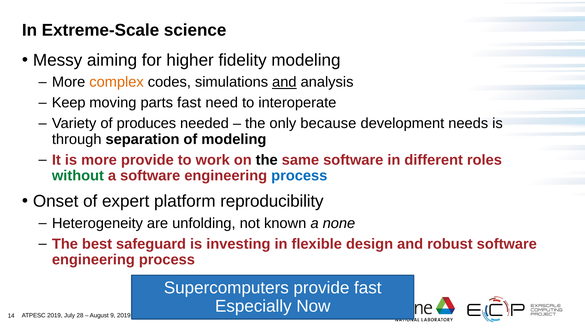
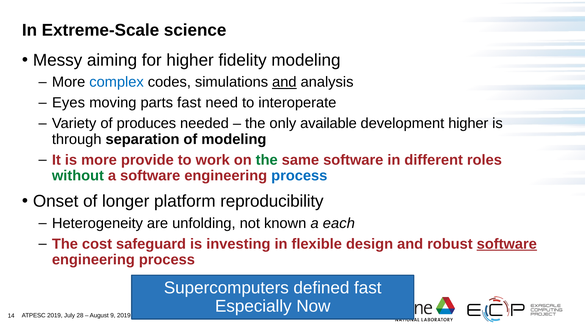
complex colour: orange -> blue
Keep: Keep -> Eyes
because: because -> available
development needs: needs -> higher
the at (267, 160) colour: black -> green
expert: expert -> longer
none: none -> each
best: best -> cost
software at (507, 244) underline: none -> present
Supercomputers provide: provide -> defined
